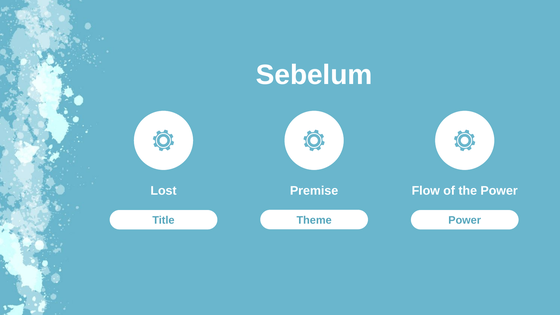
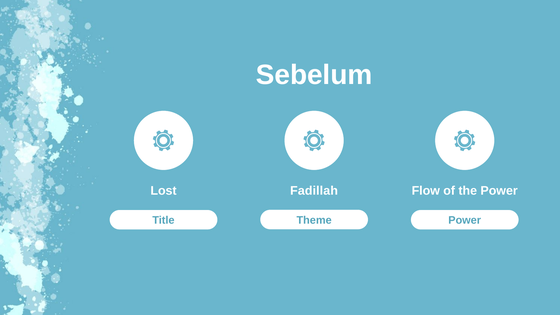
Premise: Premise -> Fadillah
